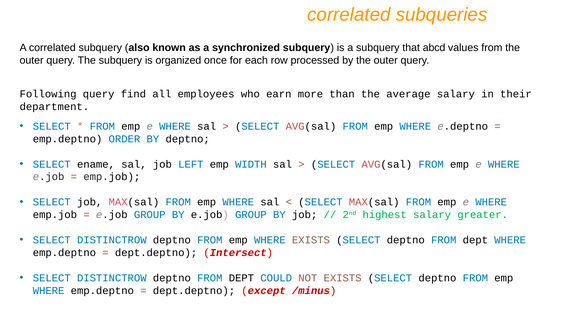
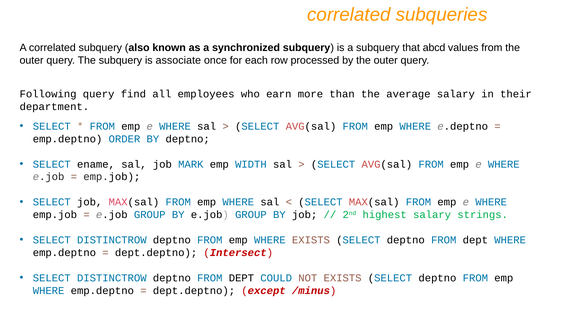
organized: organized -> associate
LEFT: LEFT -> MARK
greater: greater -> strings
